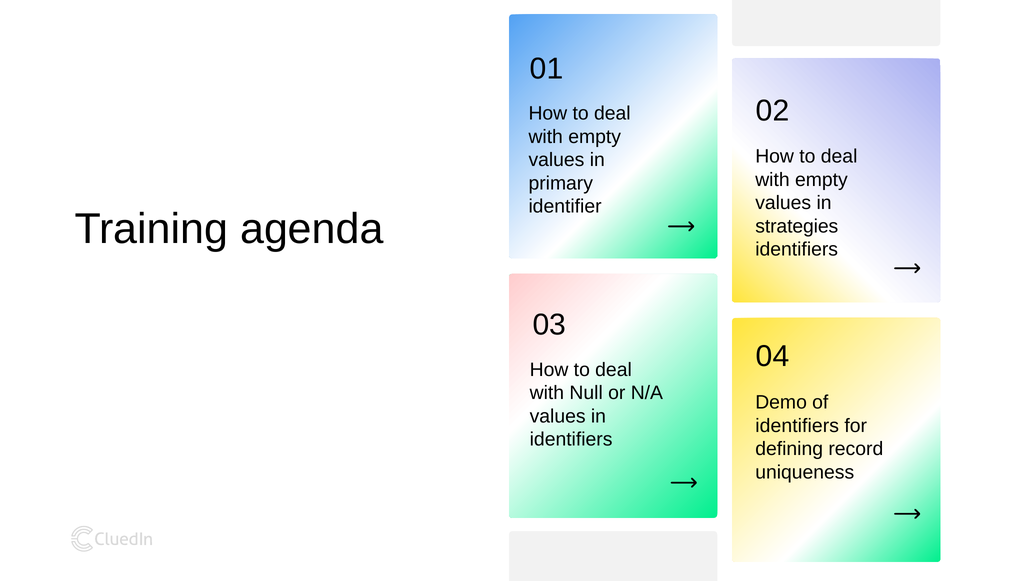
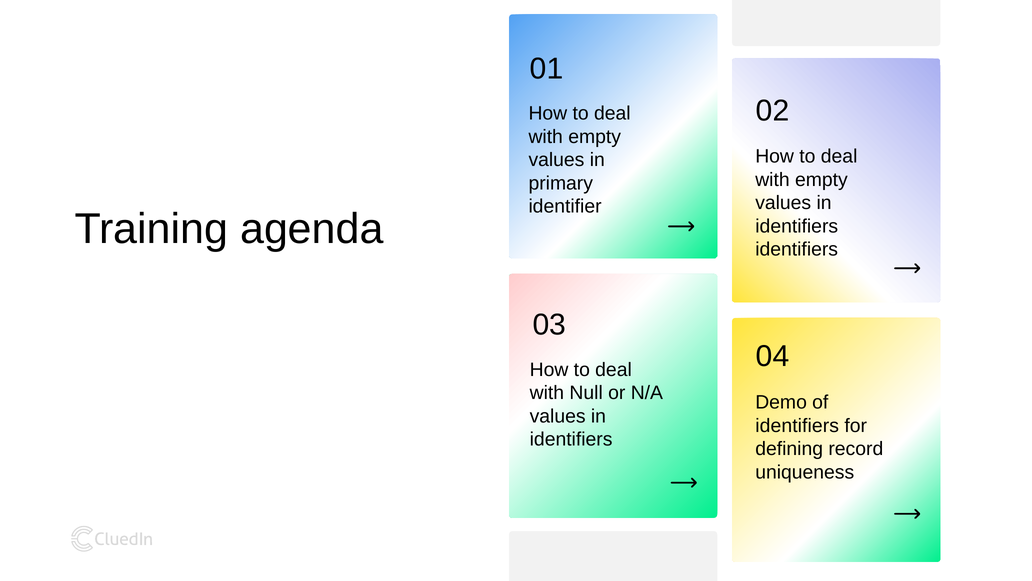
strategies at (797, 226): strategies -> identifiers
